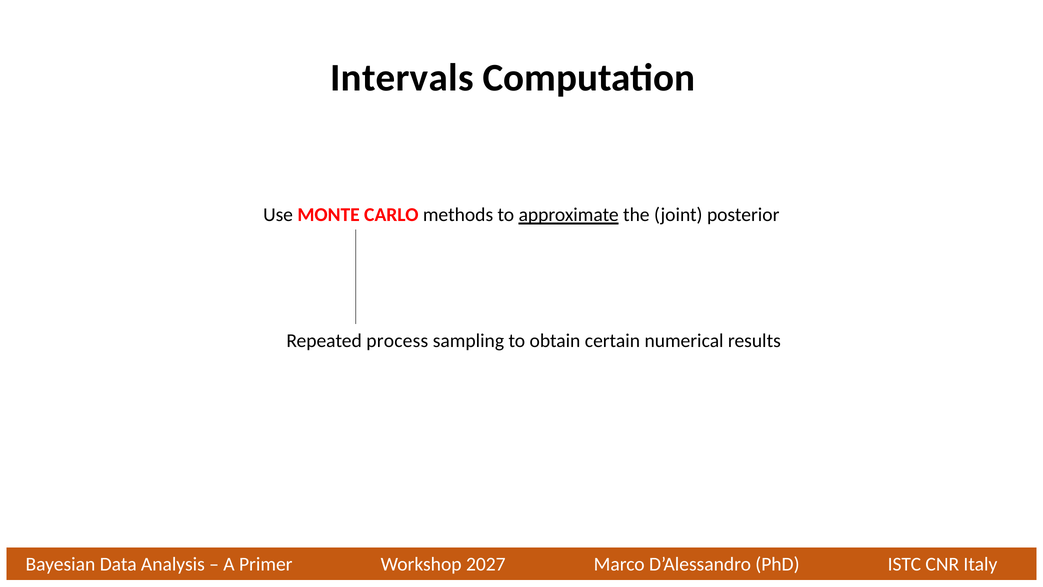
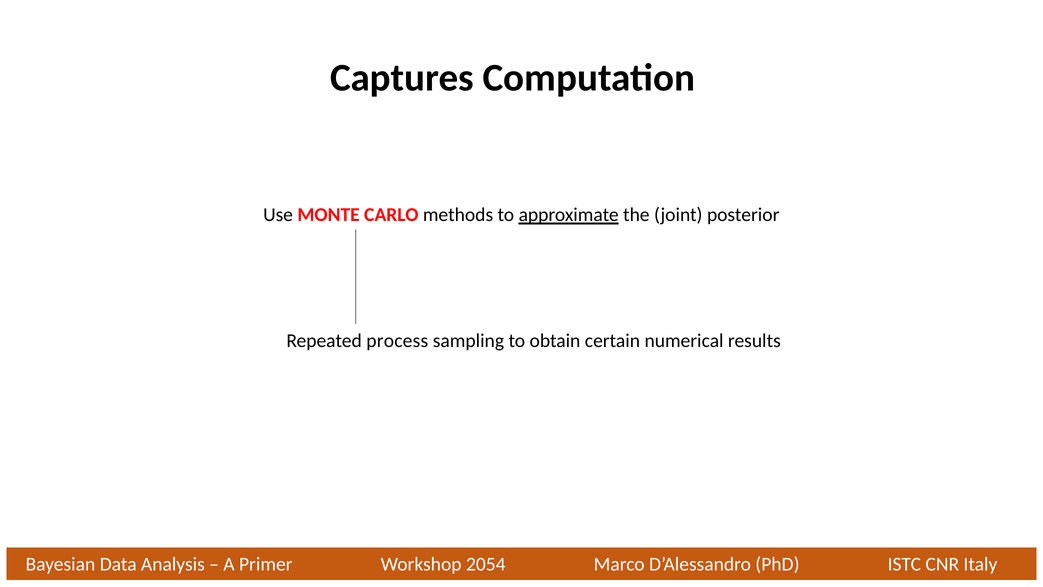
Intervals: Intervals -> Captures
2027: 2027 -> 2054
